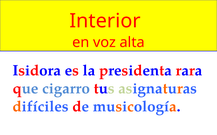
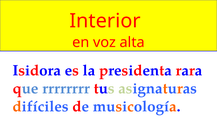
cigarro: cigarro -> rrrrrrrr
